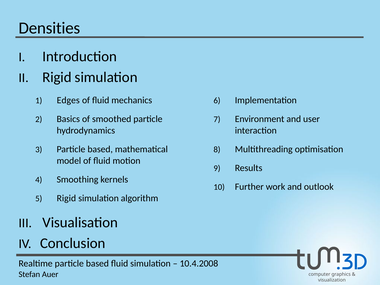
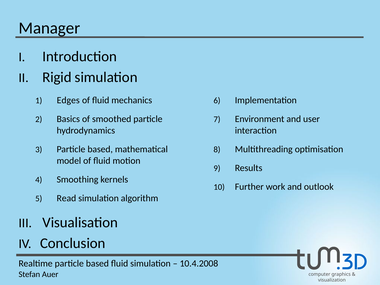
Densities: Densities -> Manager
Rigid at (66, 198): Rigid -> Read
